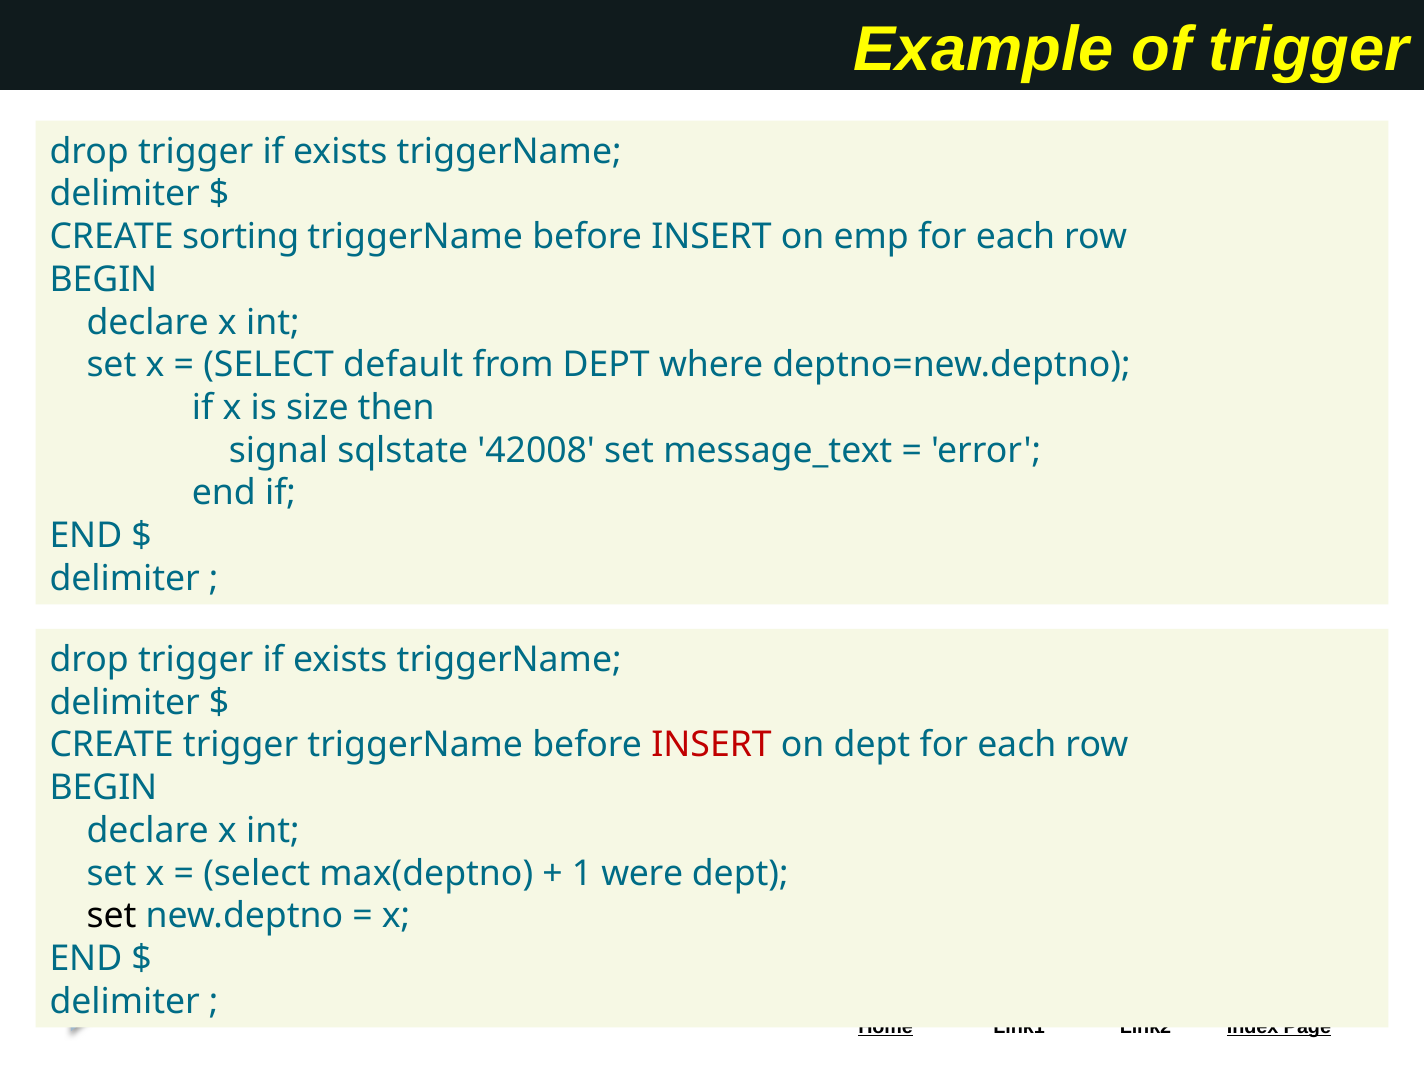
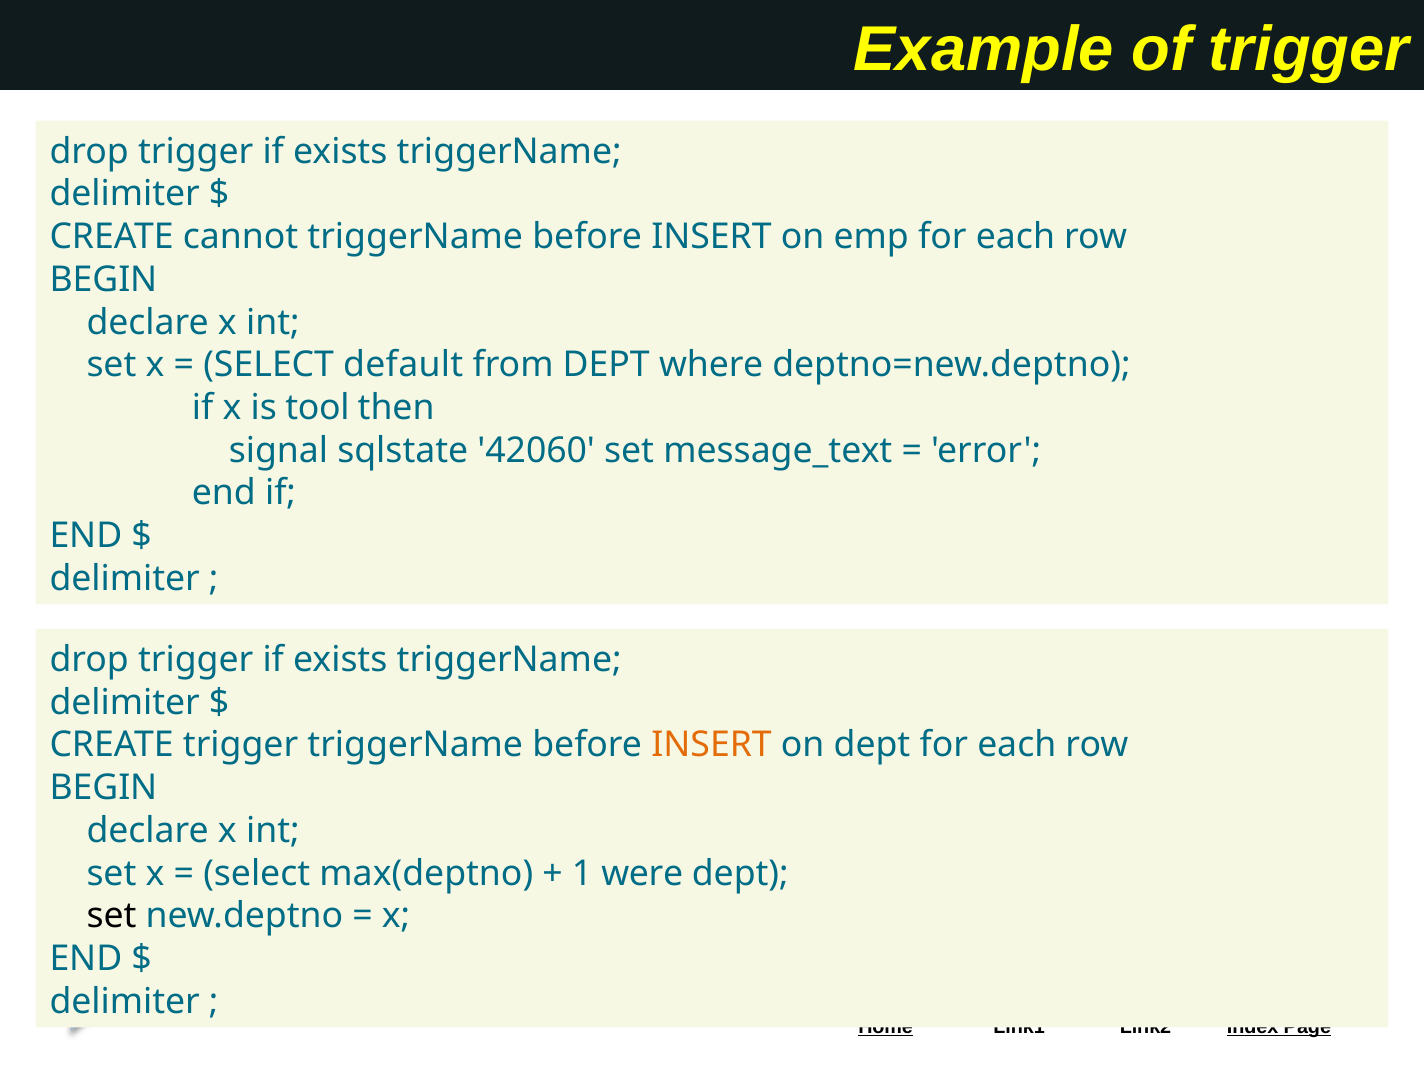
sorting: sorting -> cannot
size: size -> tool
42008: 42008 -> 42060
INSERT at (712, 745) colour: red -> orange
